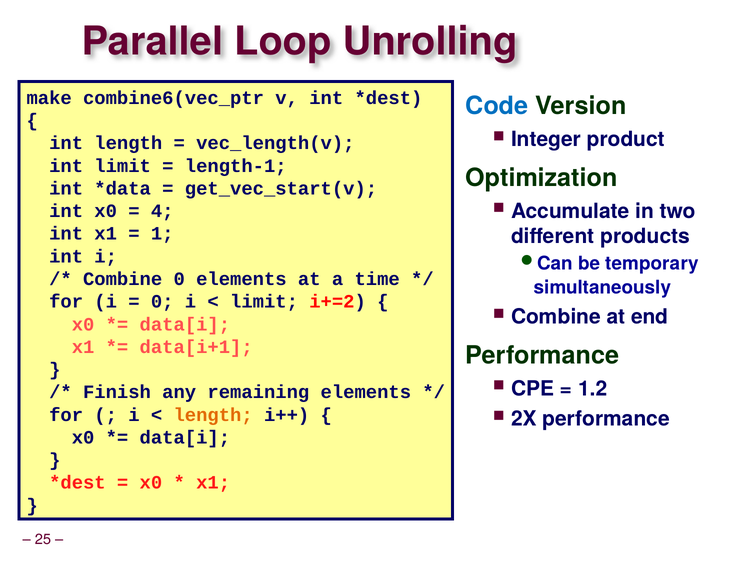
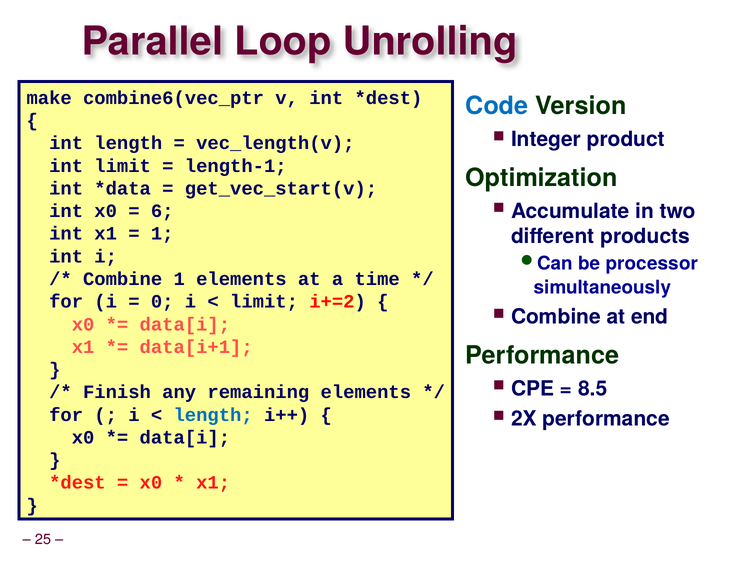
4: 4 -> 6
temporary: temporary -> processor
Combine 0: 0 -> 1
1.2: 1.2 -> 8.5
length at (213, 414) colour: orange -> blue
